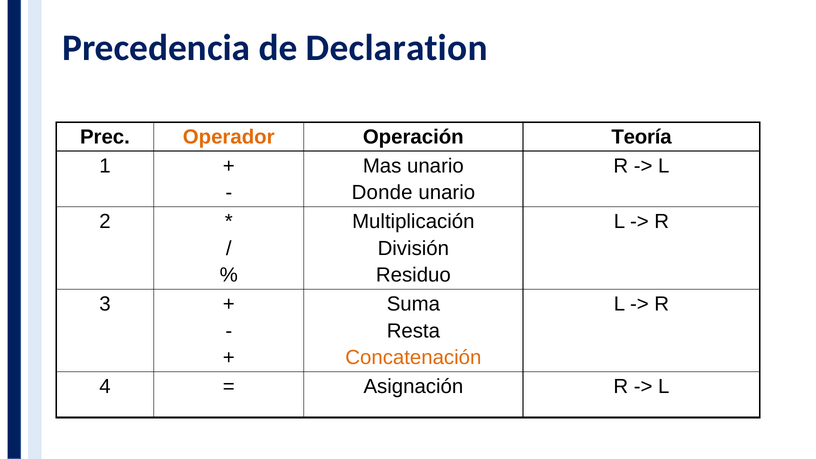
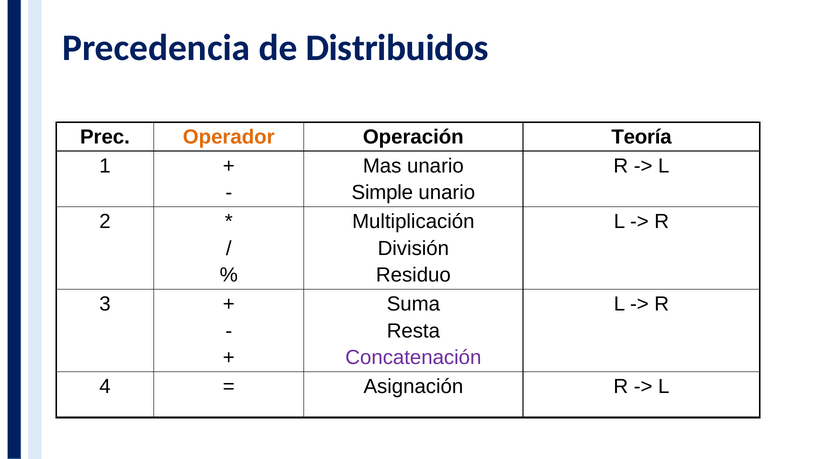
Declaration: Declaration -> Distribuidos
Donde: Donde -> Simple
Concatenación colour: orange -> purple
